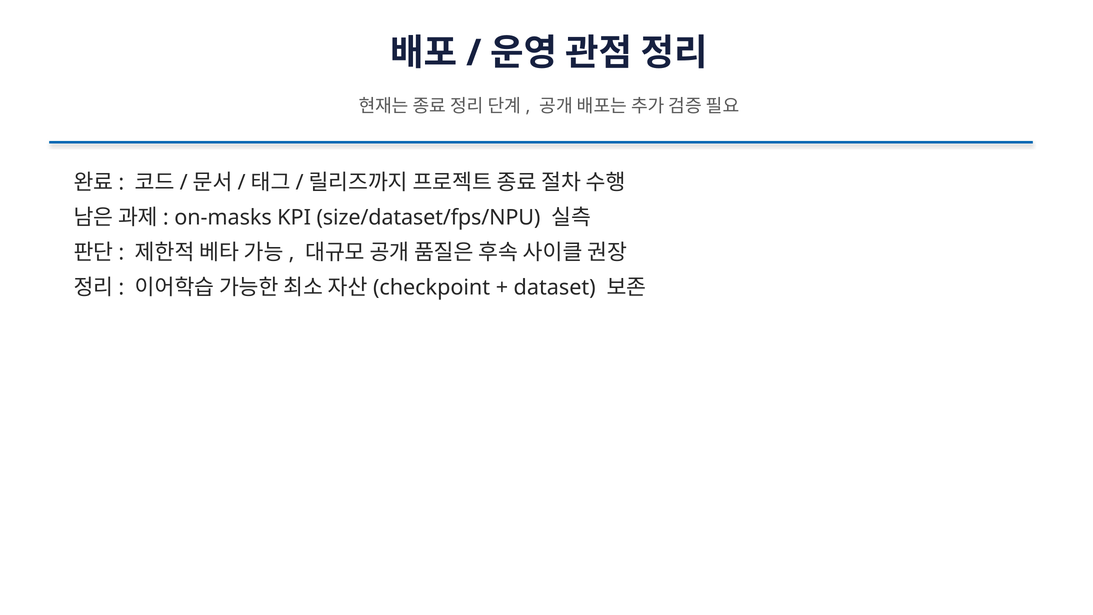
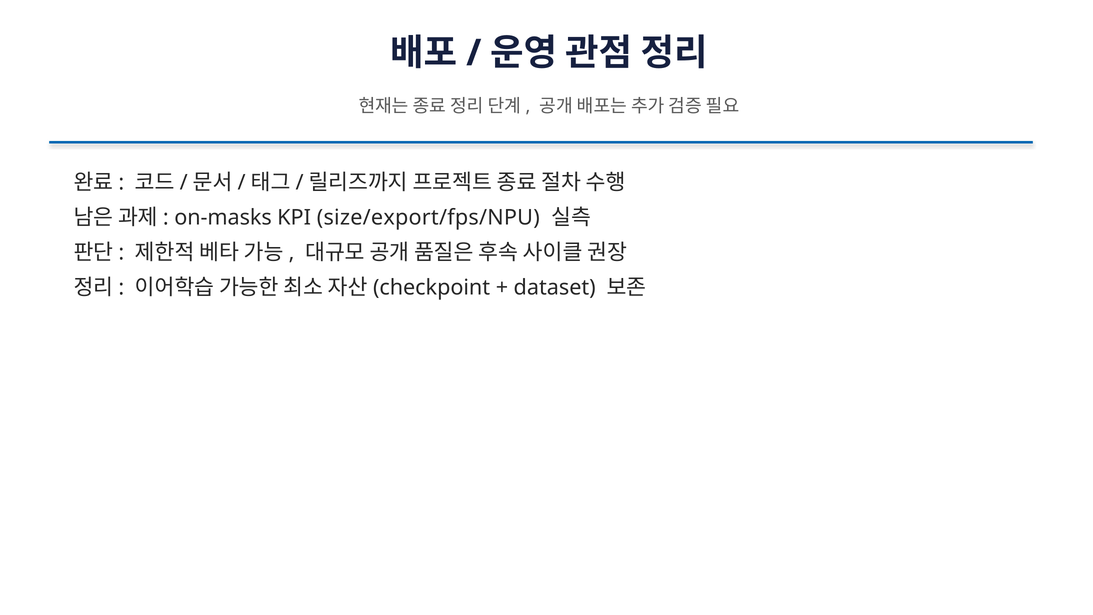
size/dataset/fps/NPU: size/dataset/fps/NPU -> size/export/fps/NPU
